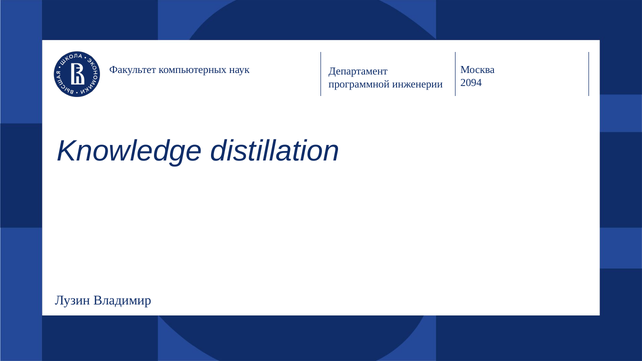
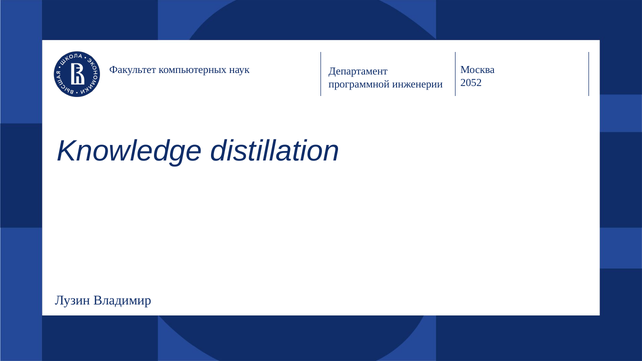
2094: 2094 -> 2052
